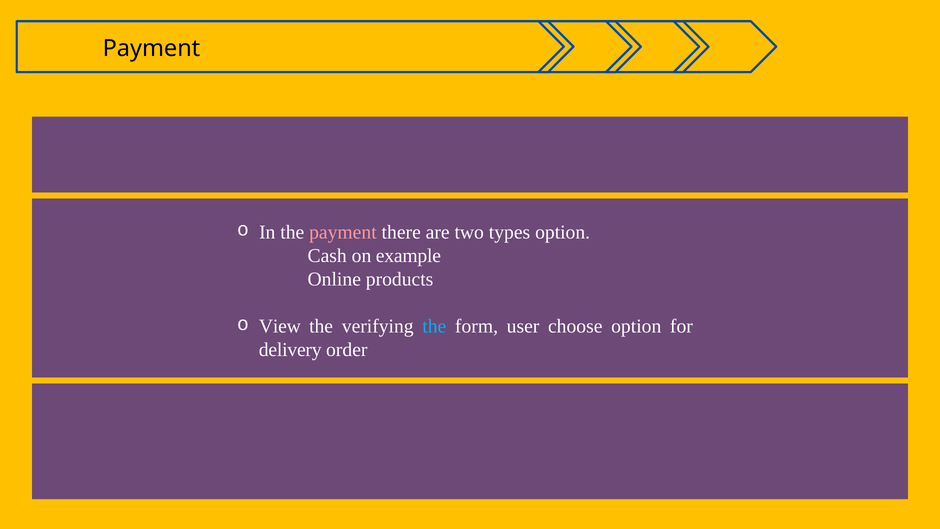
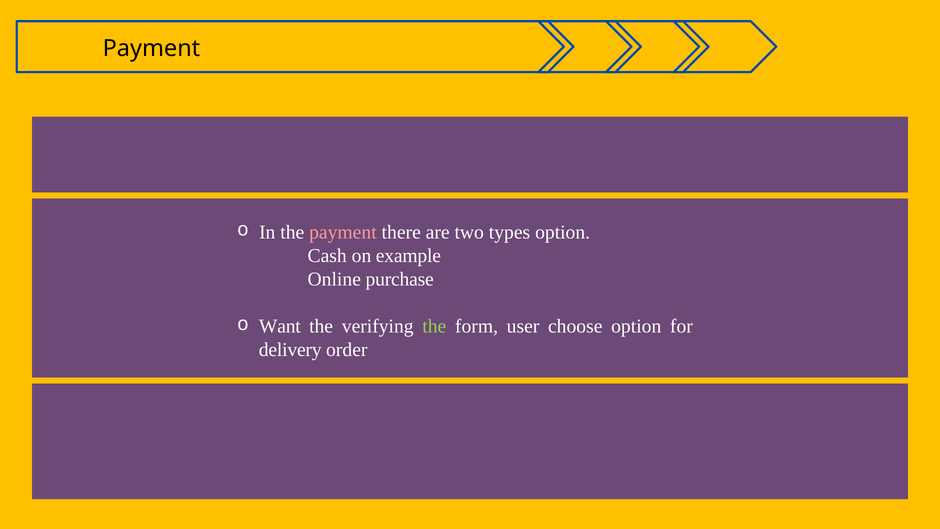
products: products -> purchase
View: View -> Want
the at (434, 326) colour: light blue -> light green
